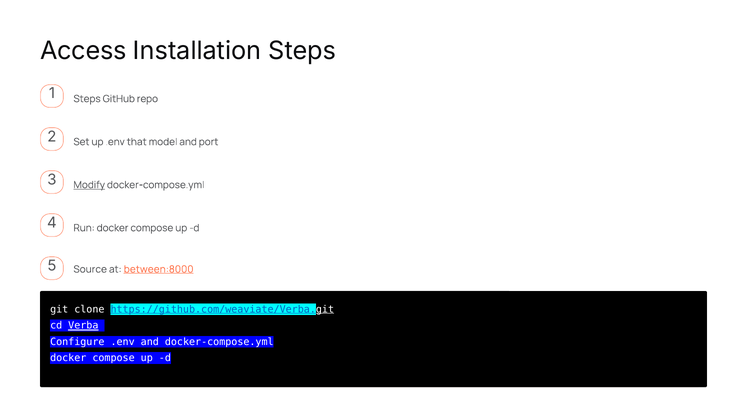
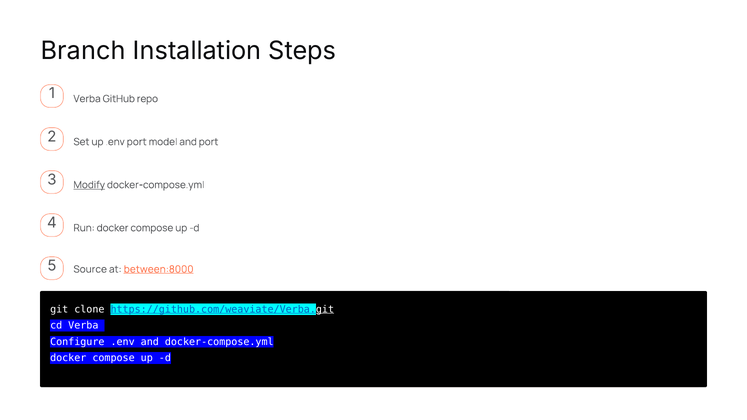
Access: Access -> Branch
1 Steps: Steps -> Verba
.env that: that -> port
Verba at (83, 326) underline: present -> none
